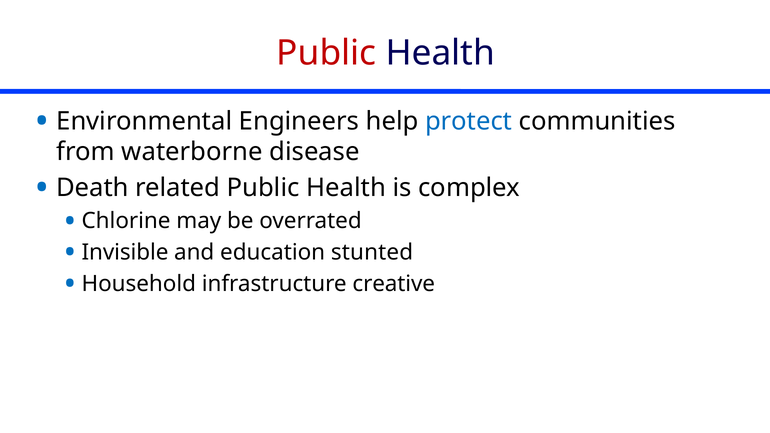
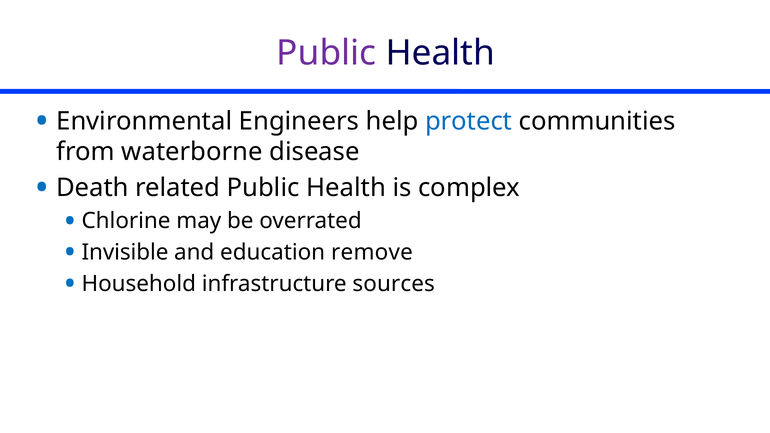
Public at (326, 53) colour: red -> purple
stunted: stunted -> remove
creative: creative -> sources
